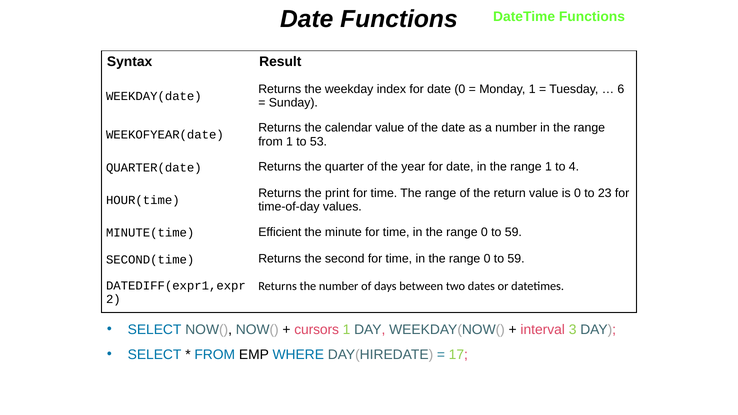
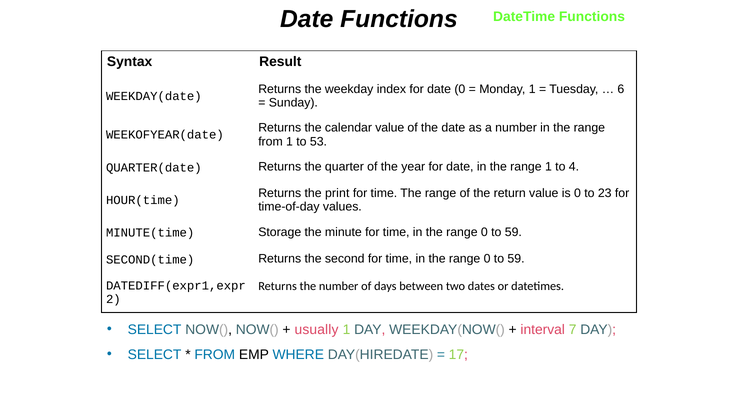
Efficient: Efficient -> Storage
cursors: cursors -> usually
3: 3 -> 7
